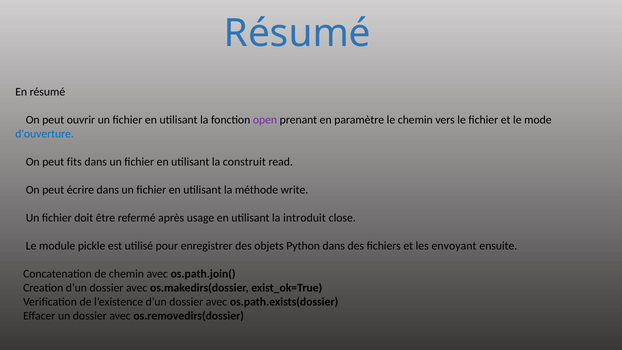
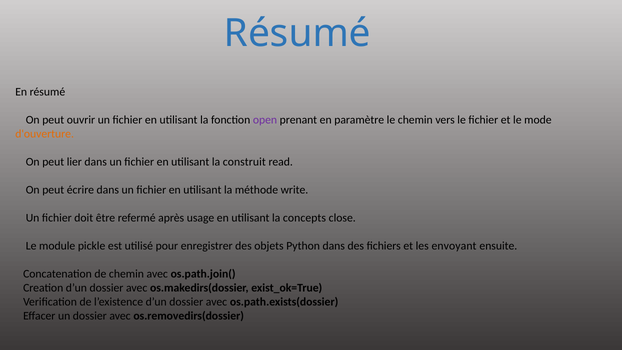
d'ouverture colour: blue -> orange
fits: fits -> lier
introduit: introduit -> concepts
